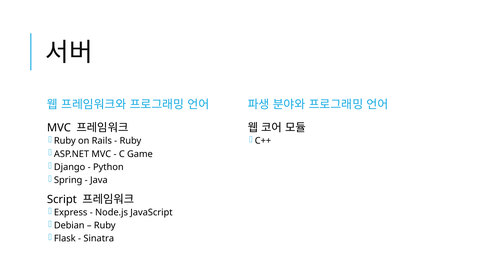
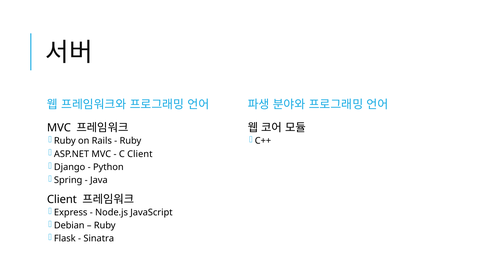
C Game: Game -> Client
Script at (62, 200): Script -> Client
